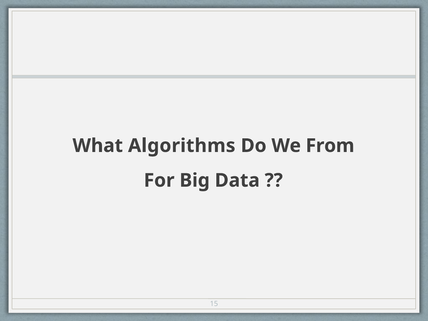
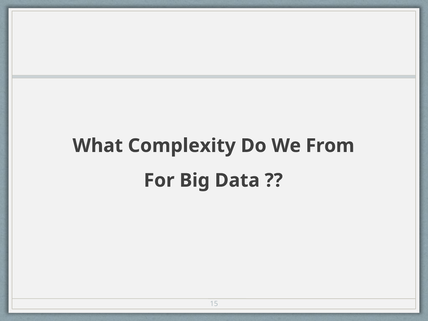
Algorithms: Algorithms -> Complexity
